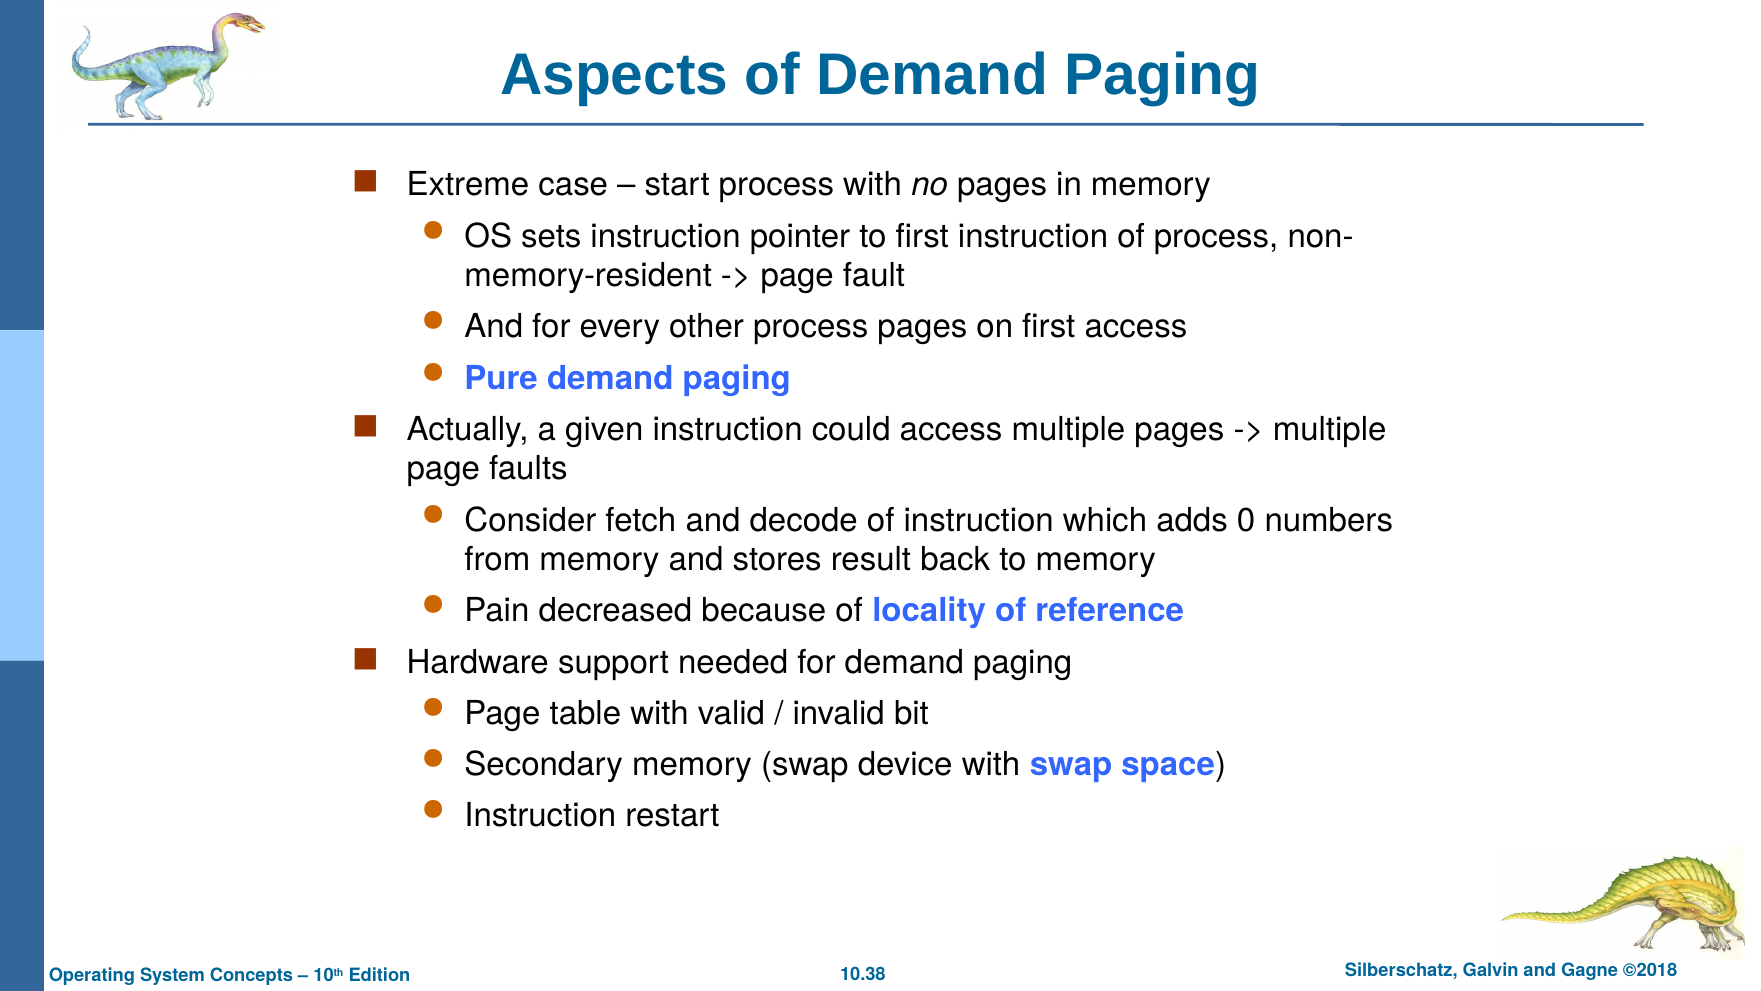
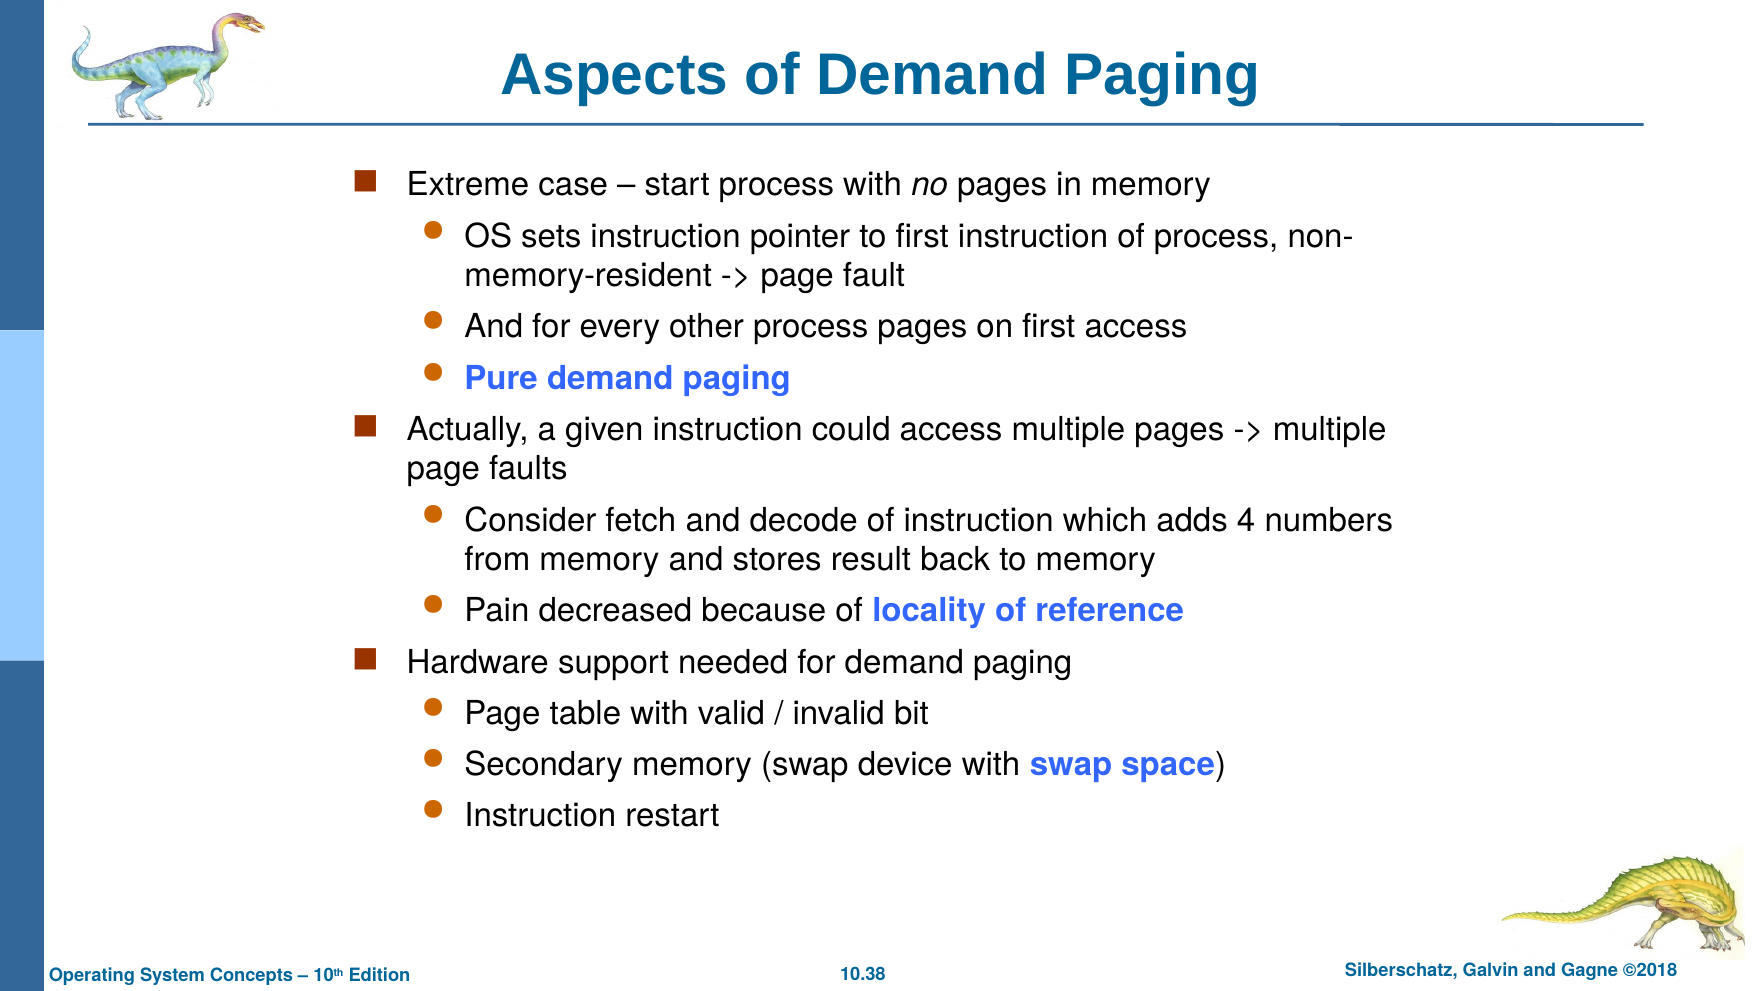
0: 0 -> 4
